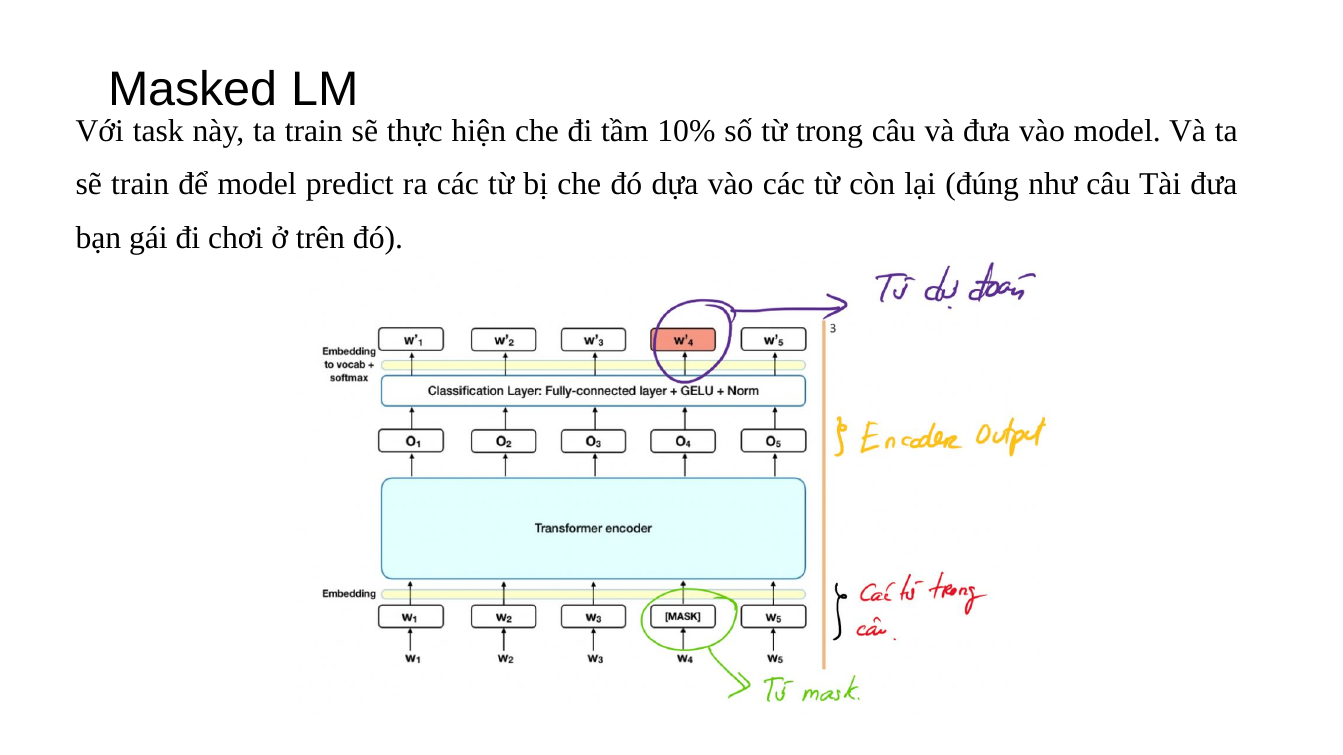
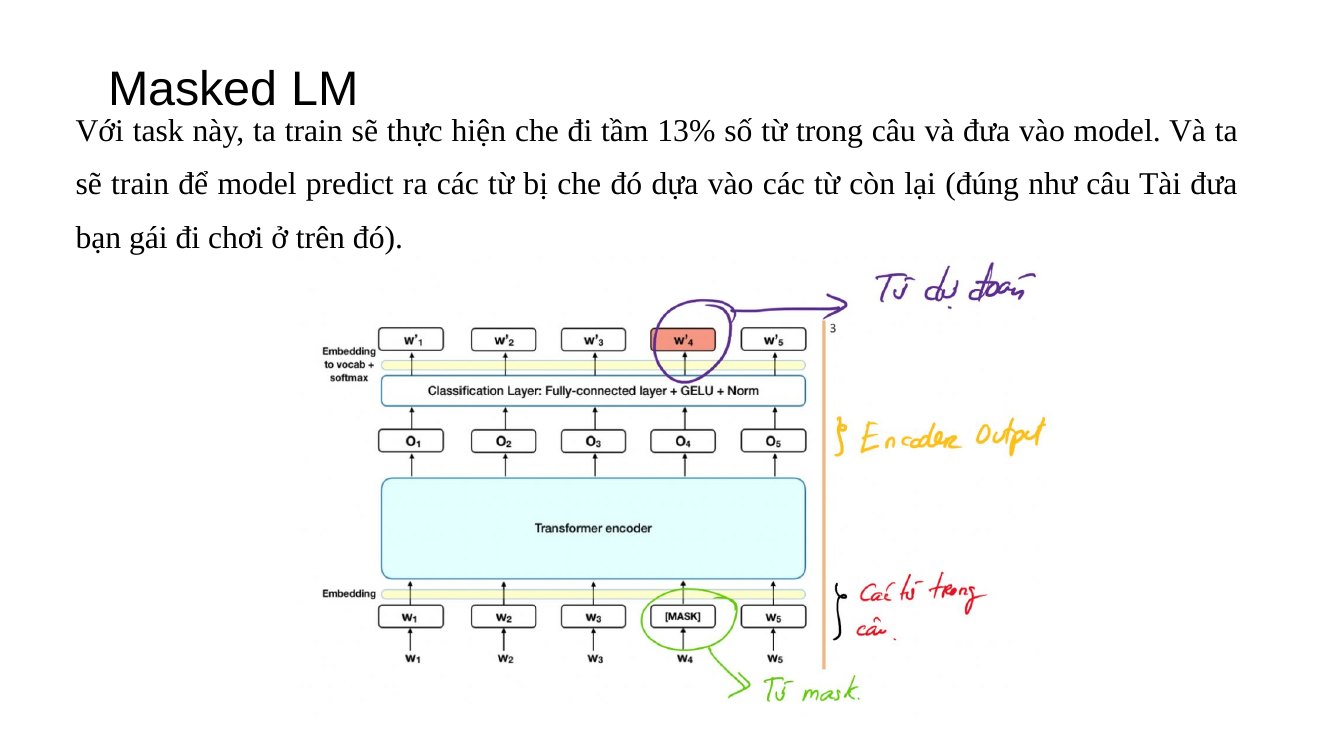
10%: 10% -> 13%
